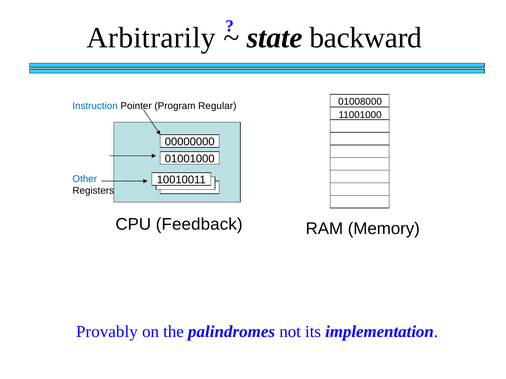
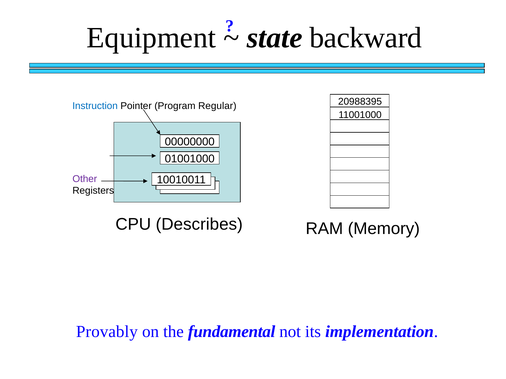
Arbitrarily: Arbitrarily -> Equipment
01008000: 01008000 -> 20988395
Other colour: blue -> purple
Feedback: Feedback -> Describes
palindromes: palindromes -> fundamental
